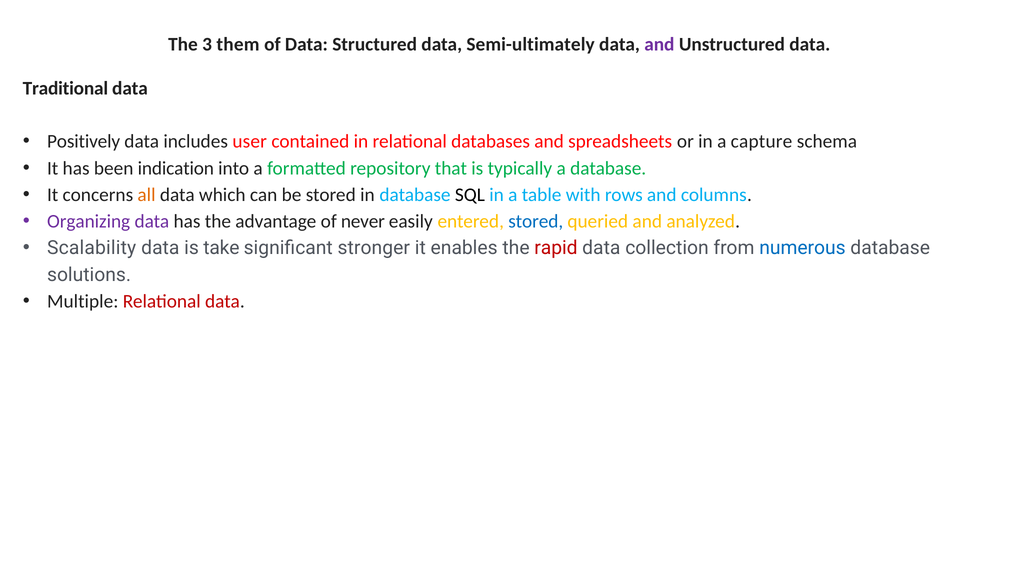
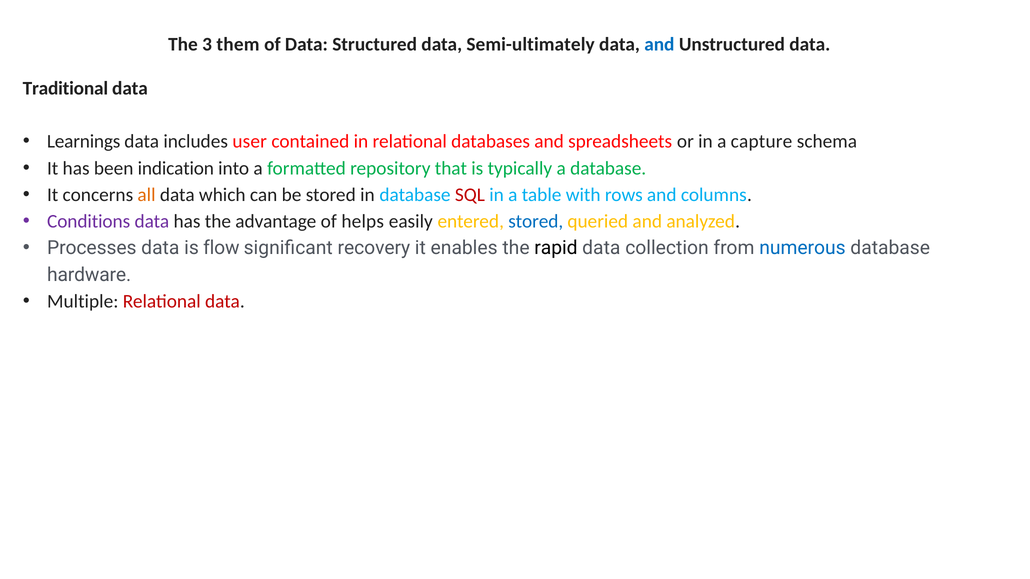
and at (659, 44) colour: purple -> blue
Positively: Positively -> Learnings
SQL colour: black -> red
Organizing: Organizing -> Conditions
never: never -> helps
Scalability: Scalability -> Processes
take: take -> flow
stronger: stronger -> recovery
rapid colour: red -> black
solutions: solutions -> hardware
